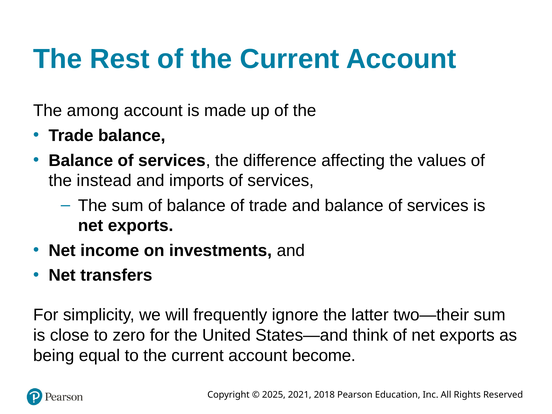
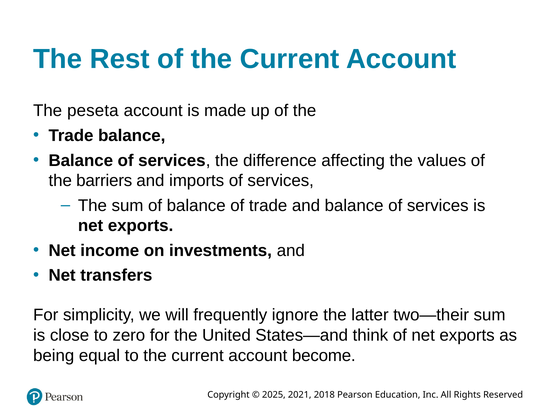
among: among -> peseta
instead: instead -> barriers
